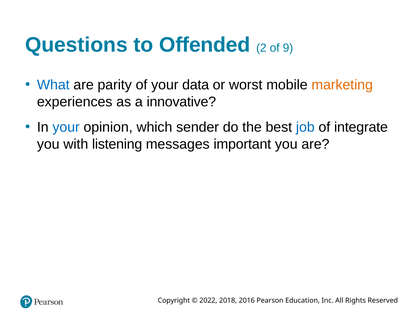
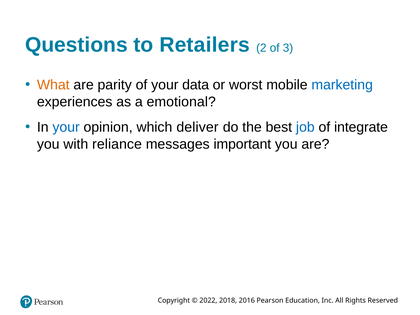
Offended: Offended -> Retailers
9: 9 -> 3
What colour: blue -> orange
marketing colour: orange -> blue
innovative: innovative -> emotional
sender: sender -> deliver
listening: listening -> reliance
